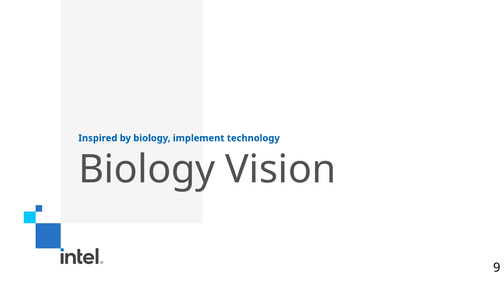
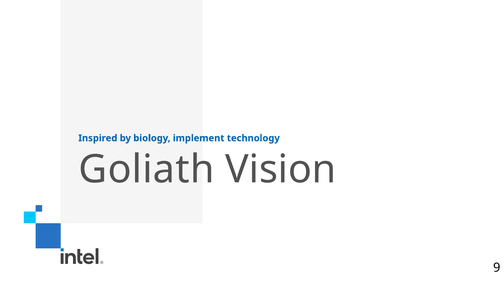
Biology at (147, 169): Biology -> Goliath
